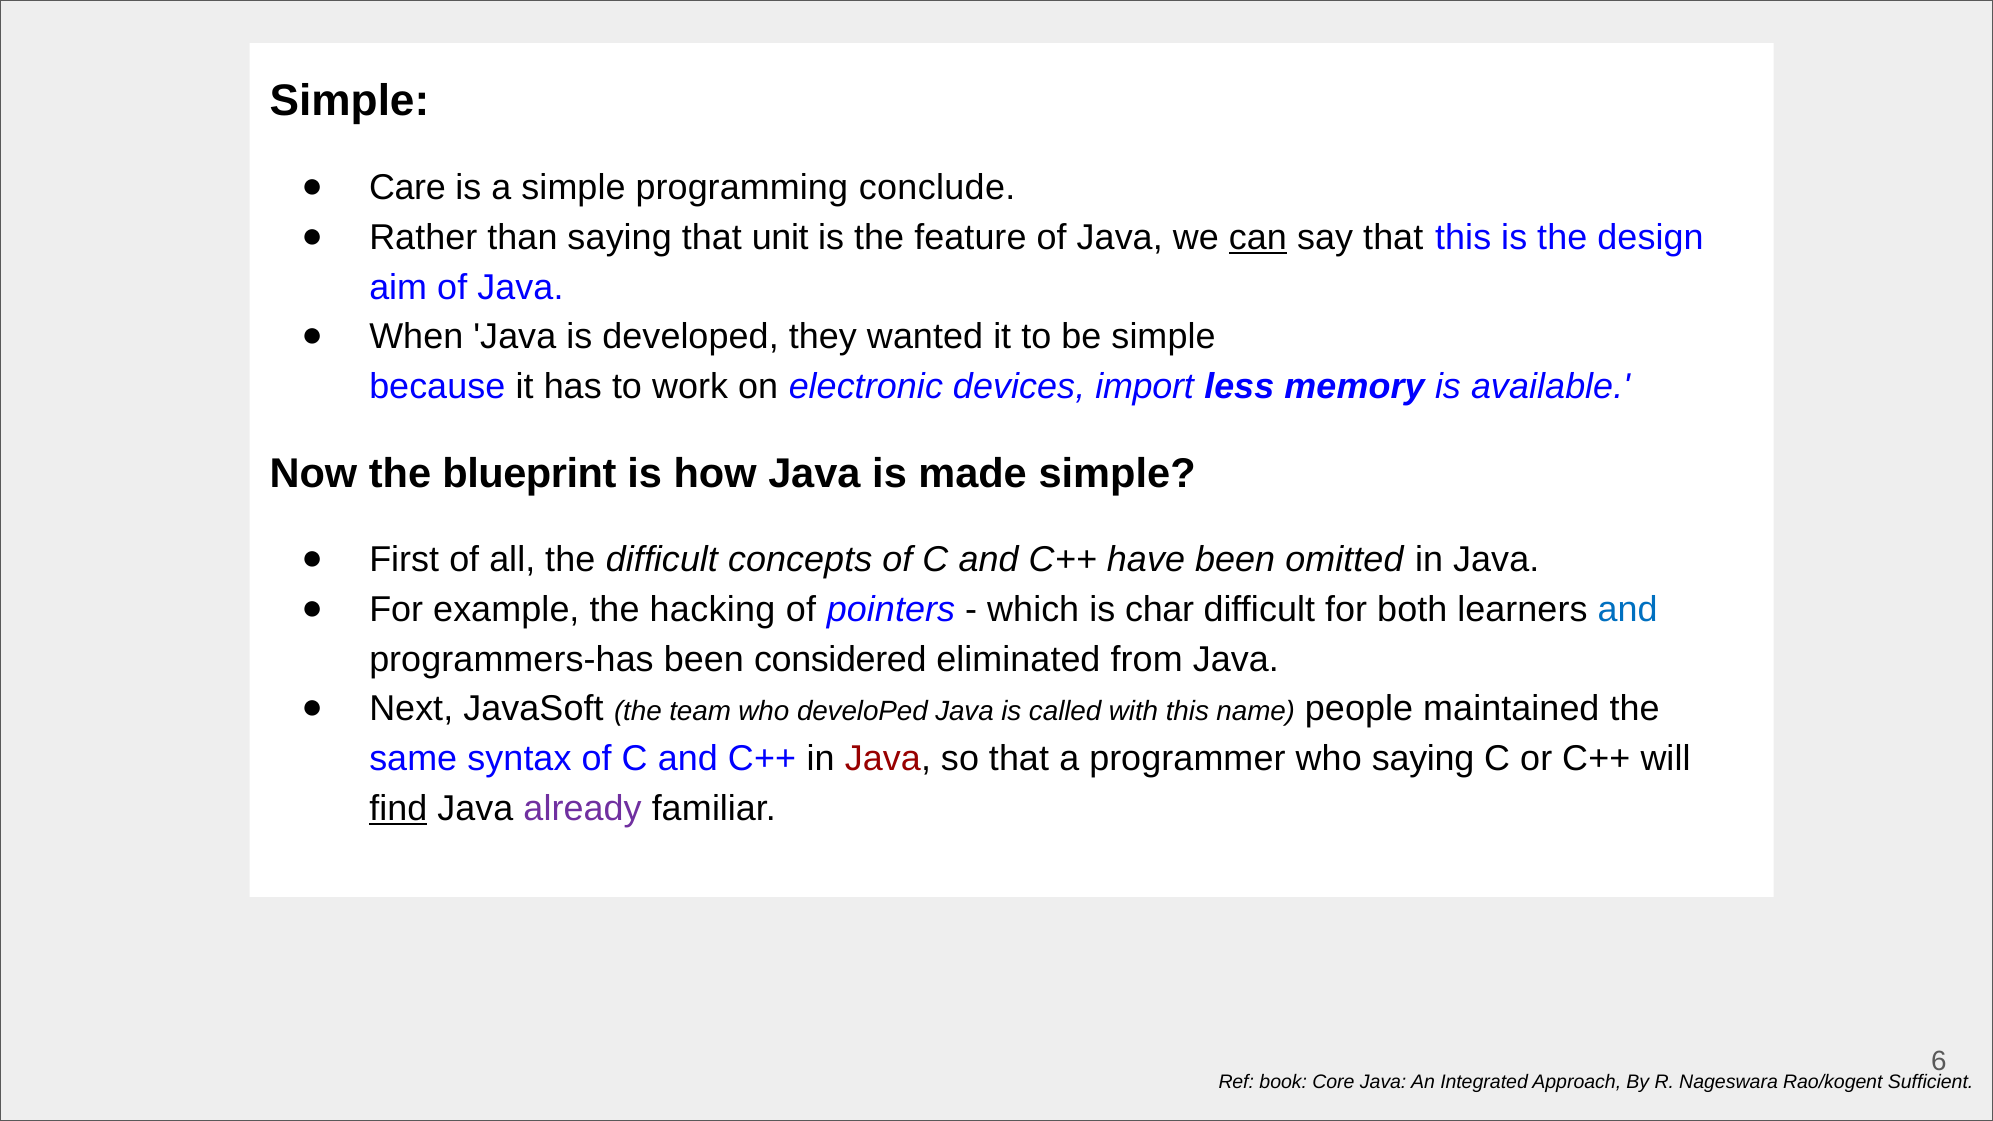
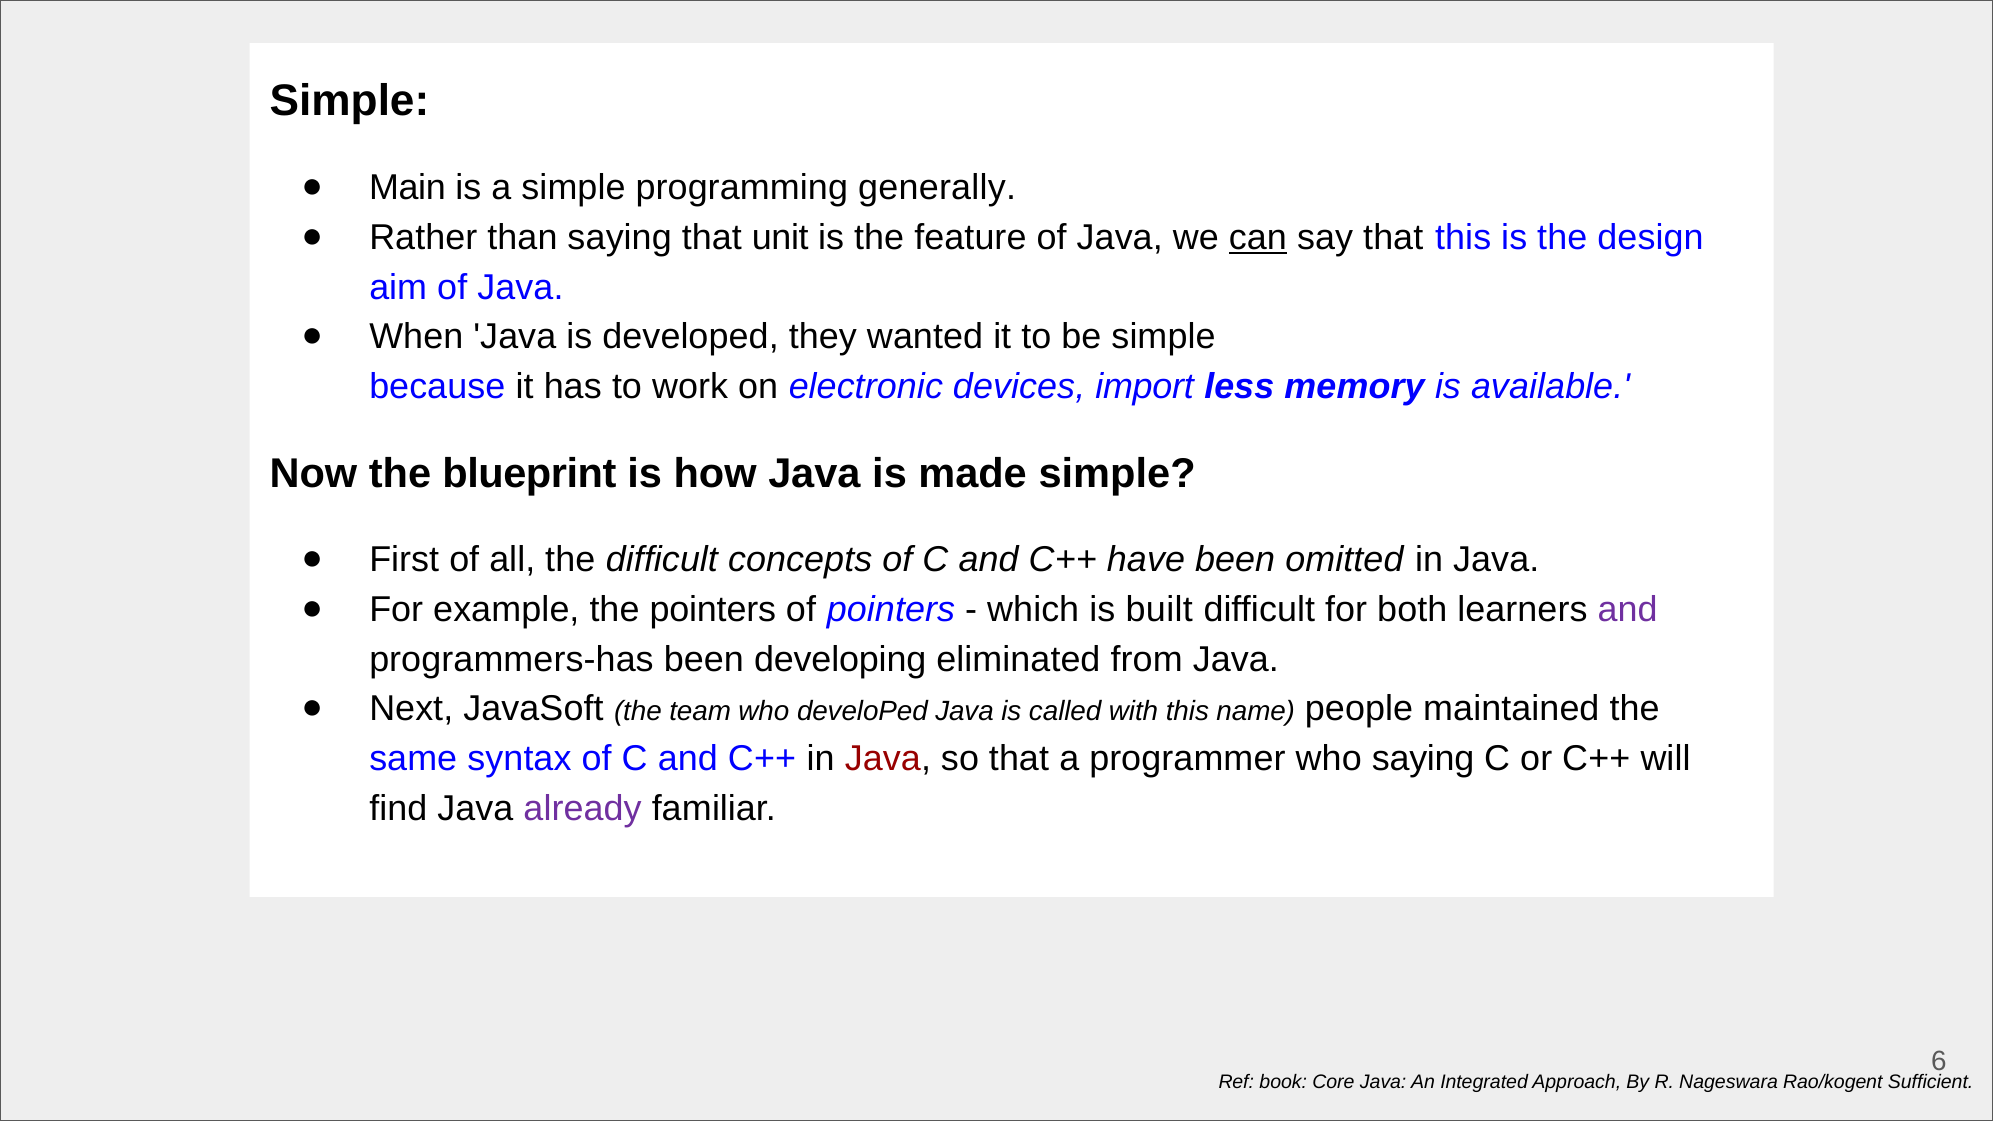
Care: Care -> Main
conclude: conclude -> generally
the hacking: hacking -> pointers
char: char -> built
and at (1628, 610) colour: blue -> purple
considered: considered -> developing
find underline: present -> none
